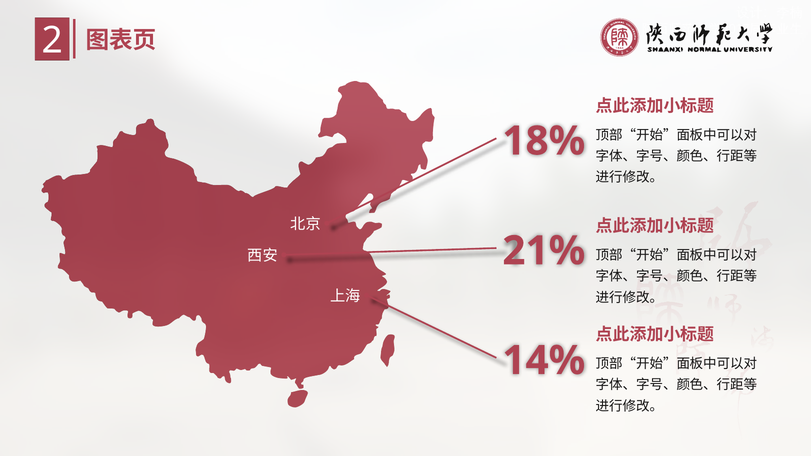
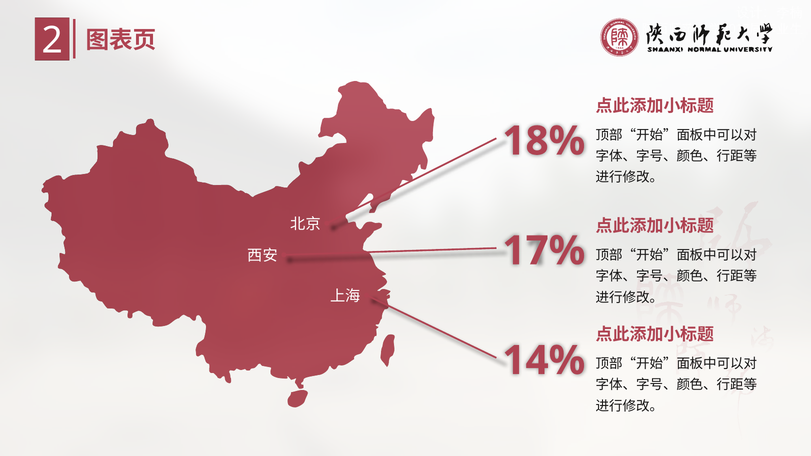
21%: 21% -> 17%
